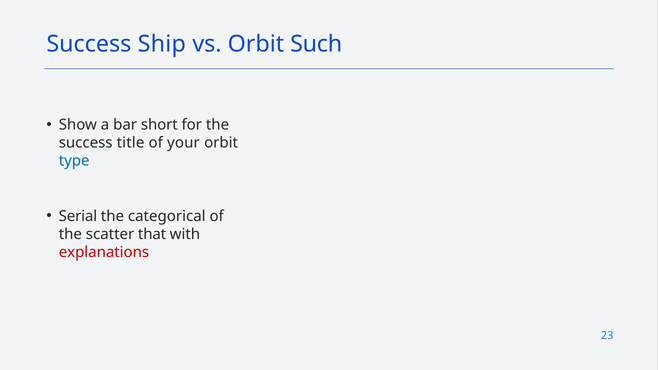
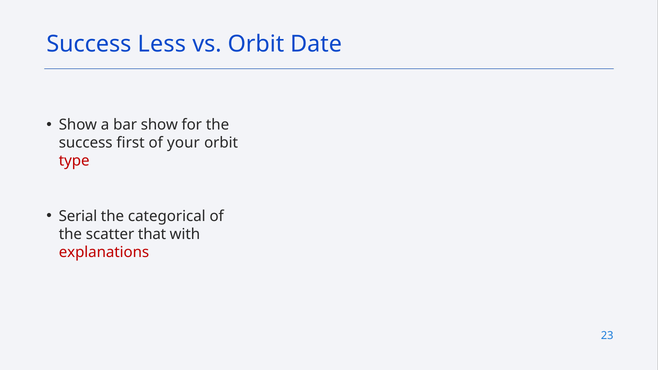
Ship: Ship -> Less
Such: Such -> Date
bar short: short -> show
title: title -> first
type colour: blue -> red
